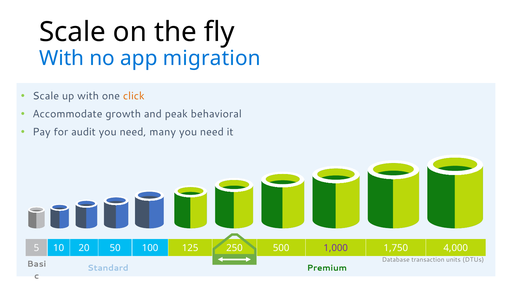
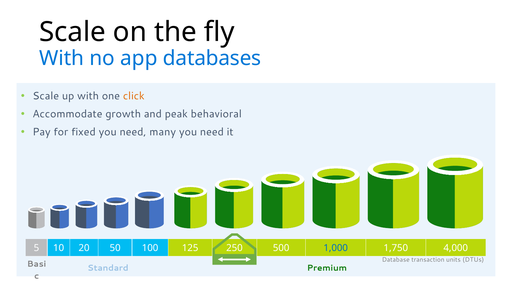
migration: migration -> databases
audit: audit -> fixed
1,000 colour: purple -> blue
